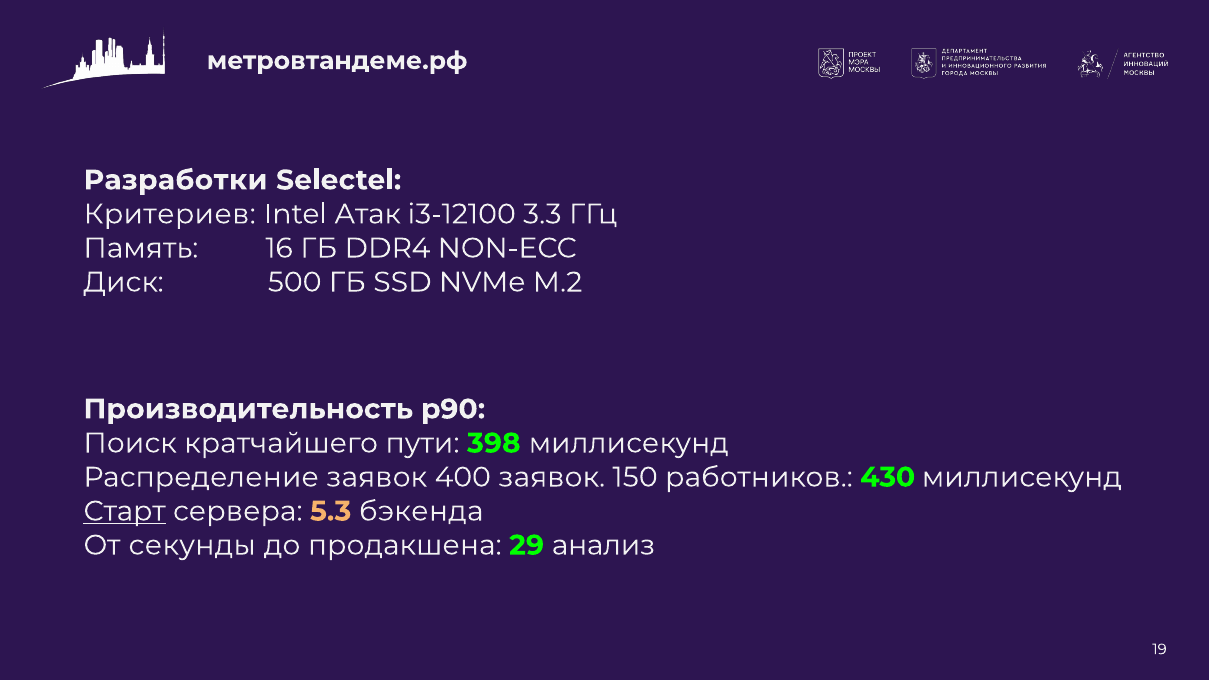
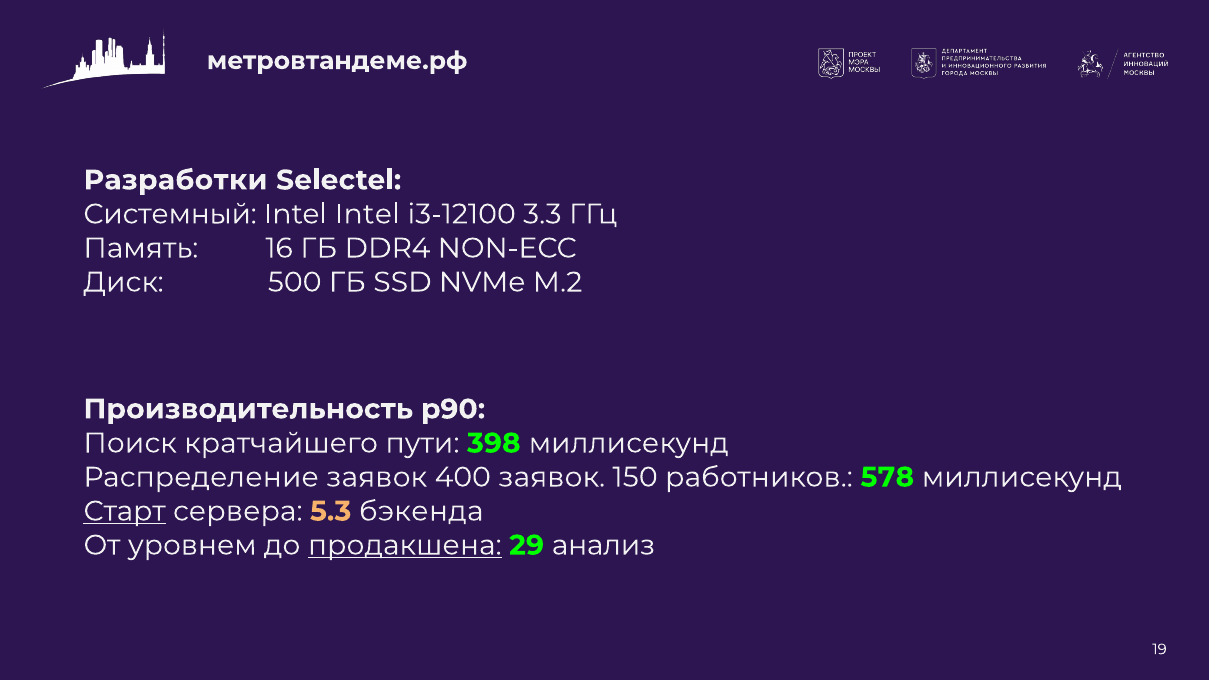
Критериев: Критериев -> Системный
Intel Атак: Атак -> Intel
430: 430 -> 578
секунды: секунды -> уровнем
продакшена underline: none -> present
